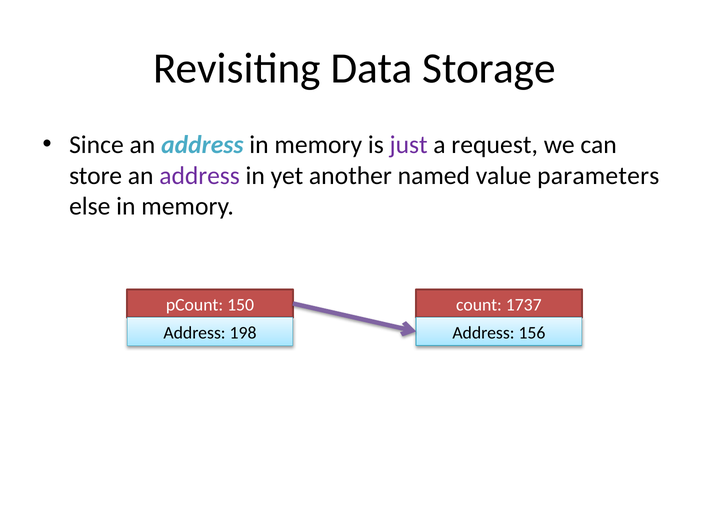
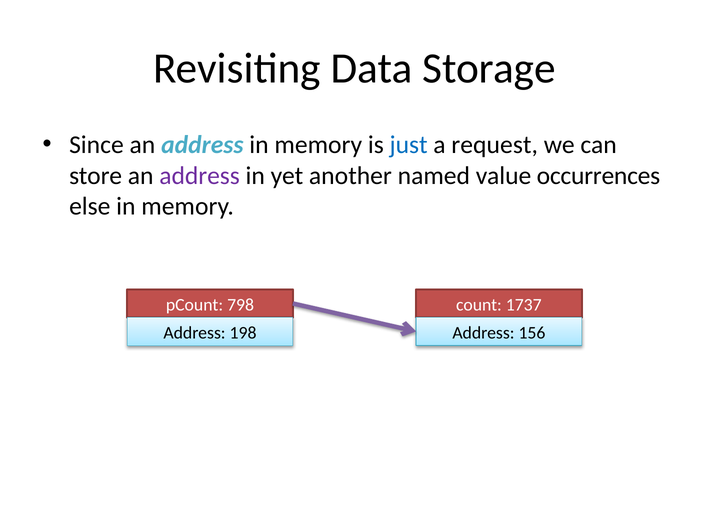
just colour: purple -> blue
parameters: parameters -> occurrences
150: 150 -> 798
